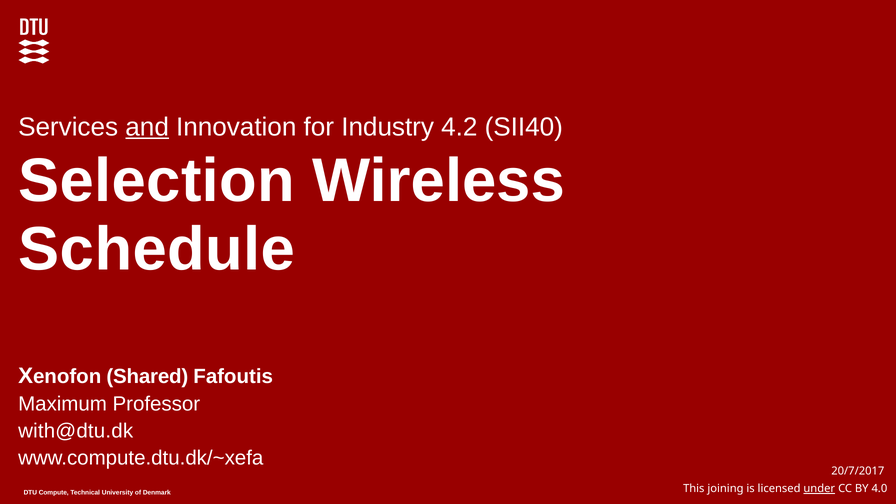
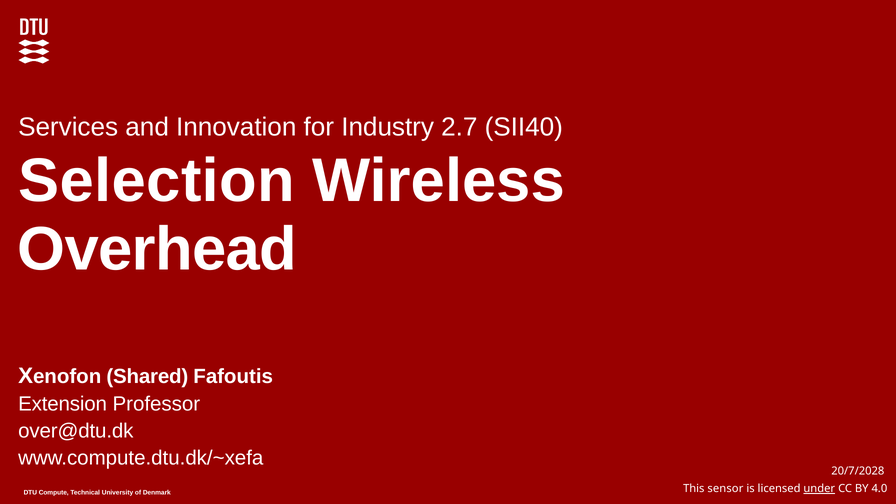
and underline: present -> none
4.2: 4.2 -> 2.7
Schedule: Schedule -> Overhead
Maximum: Maximum -> Extension
with@dtu.dk: with@dtu.dk -> over@dtu.dk
20/7/2017: 20/7/2017 -> 20/7/2028
joining: joining -> sensor
